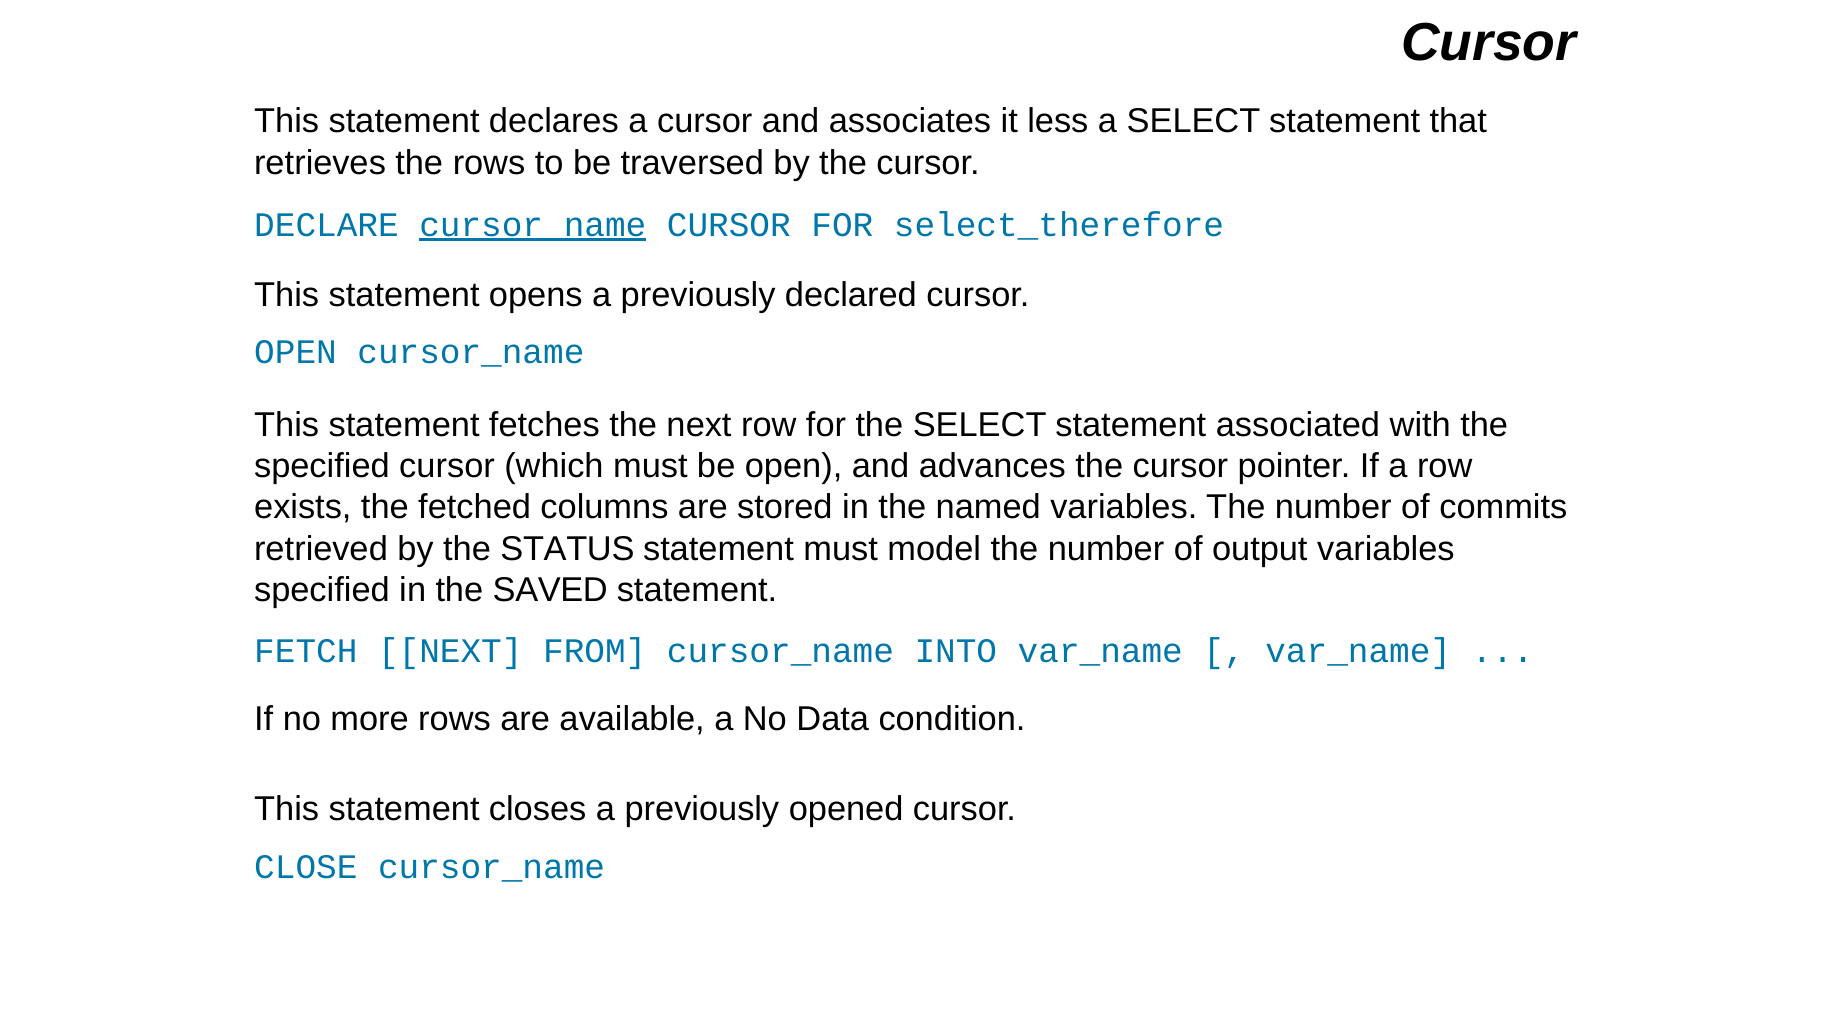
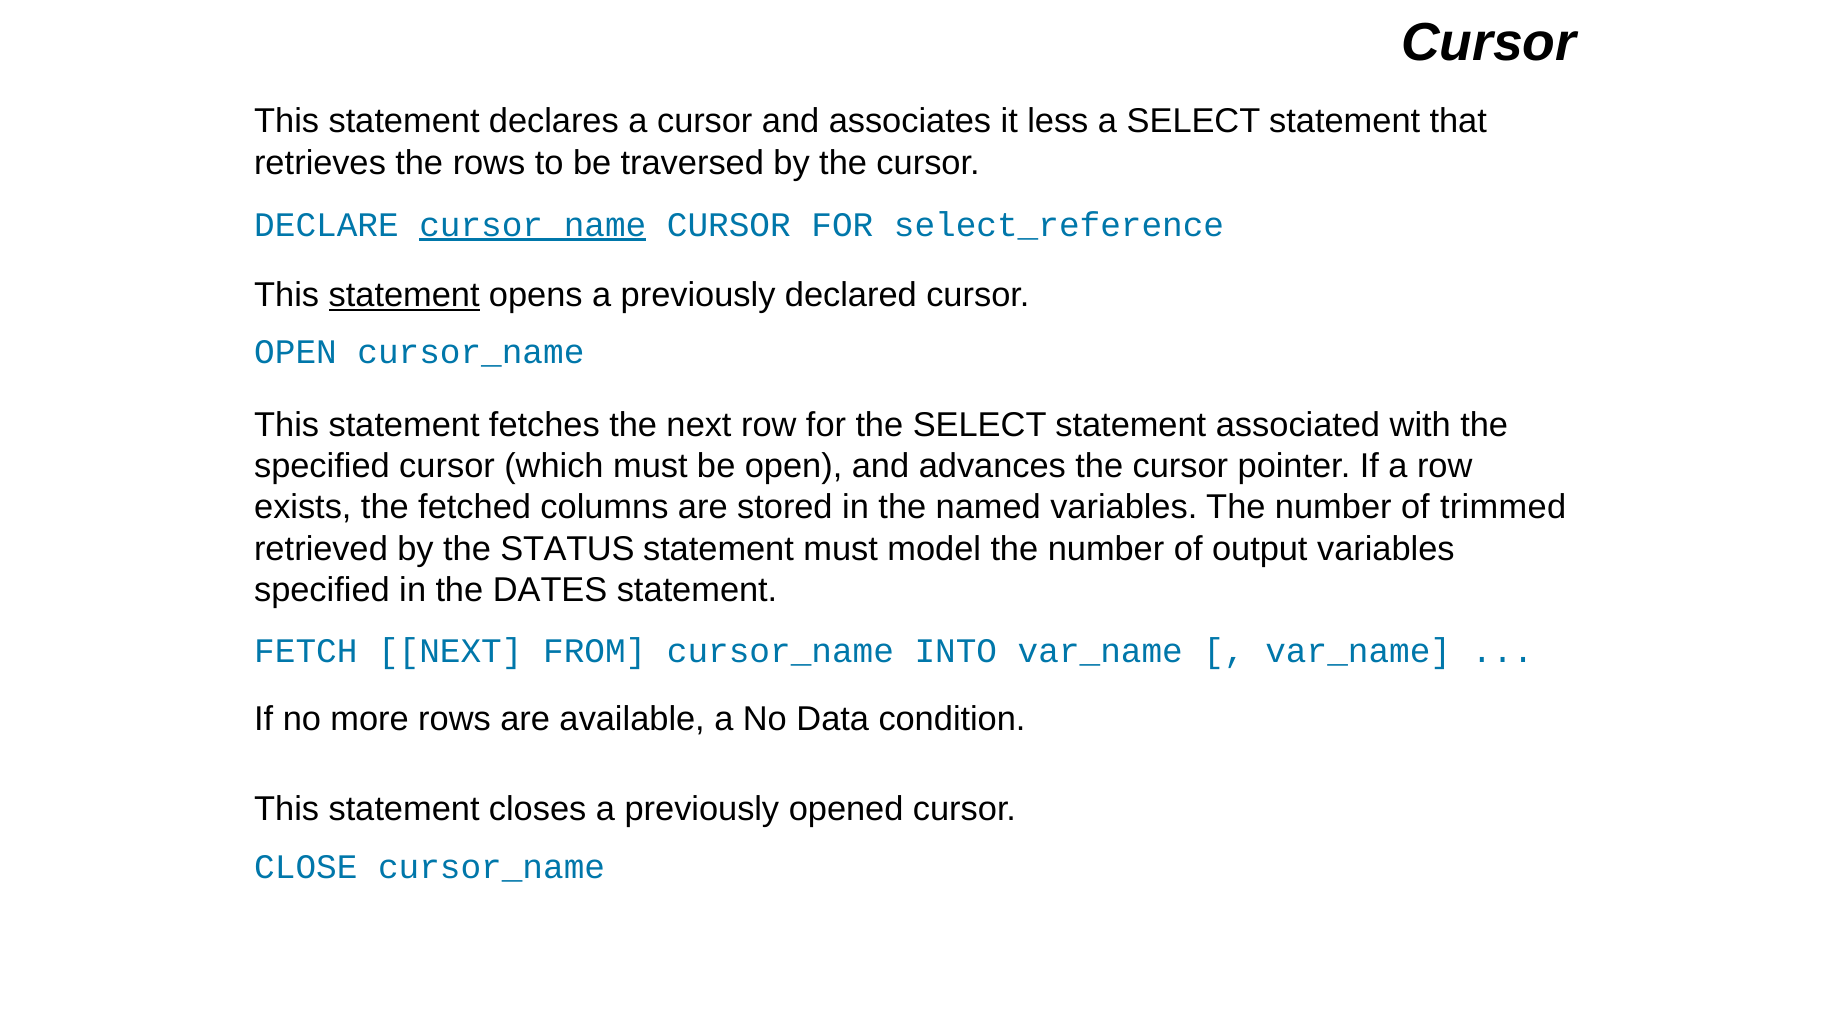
select_therefore: select_therefore -> select_reference
statement at (404, 295) underline: none -> present
commits: commits -> trimmed
SAVED: SAVED -> DATES
